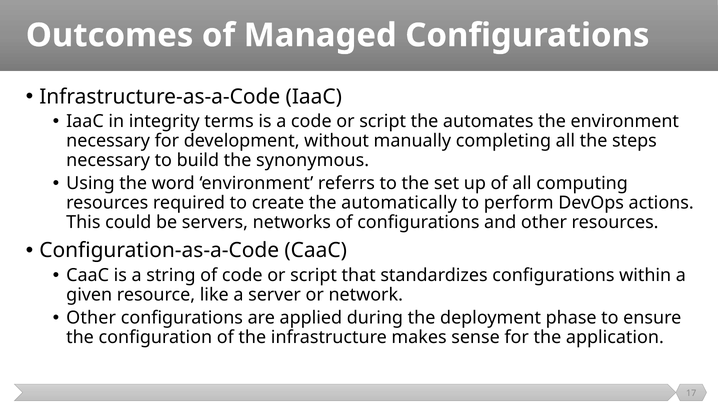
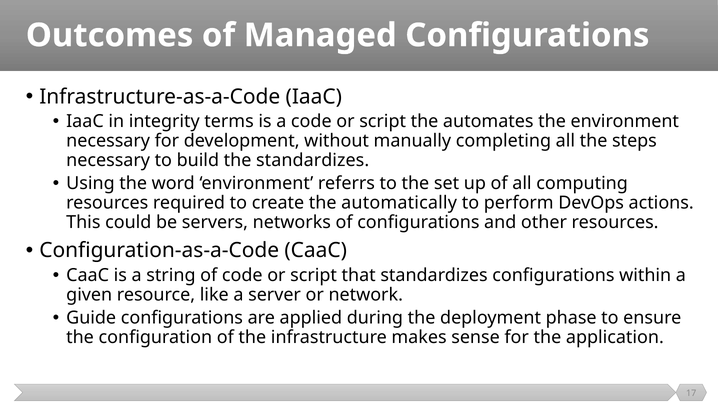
the synonymous: synonymous -> standardizes
Other at (91, 318): Other -> Guide
